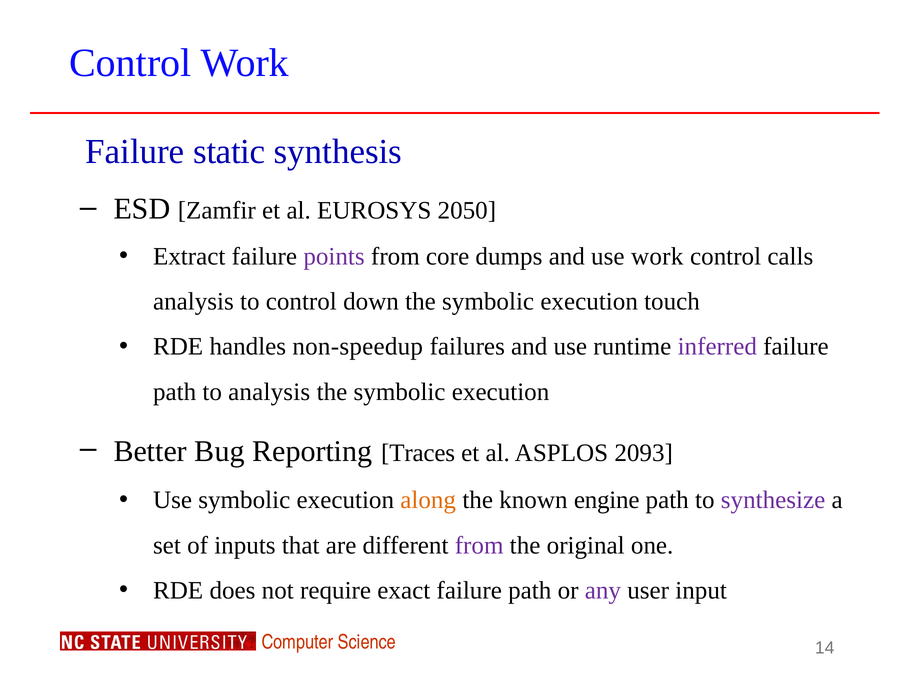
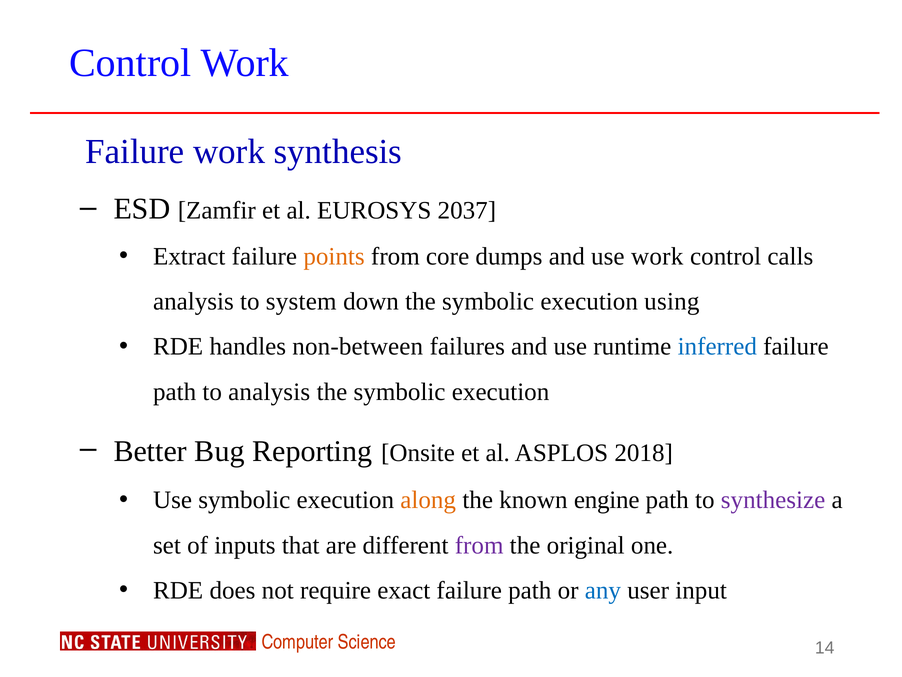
static at (229, 152): static -> work
2050: 2050 -> 2037
points colour: purple -> orange
to control: control -> system
touch: touch -> using
non-speedup: non-speedup -> non-between
inferred colour: purple -> blue
Traces: Traces -> Onsite
2093: 2093 -> 2018
any colour: purple -> blue
